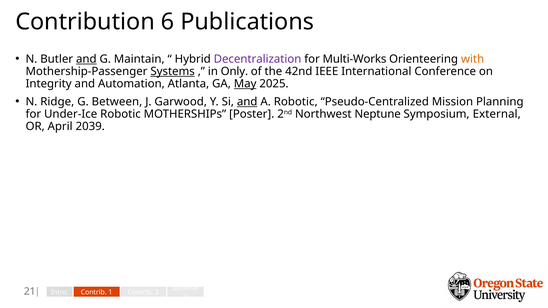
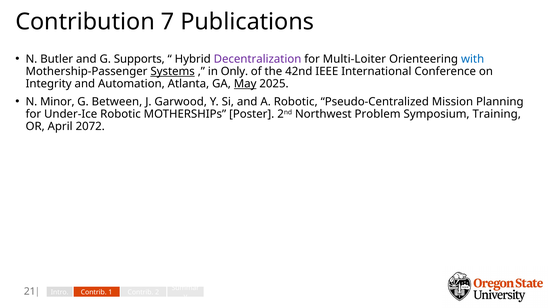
6: 6 -> 7
and at (86, 59) underline: present -> none
Maintain: Maintain -> Supports
Multi-Works: Multi-Works -> Multi-Loiter
with colour: orange -> blue
Ridge: Ridge -> Minor
and at (247, 102) underline: present -> none
Neptune: Neptune -> Problem
External: External -> Training
2039: 2039 -> 2072
